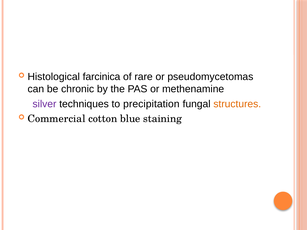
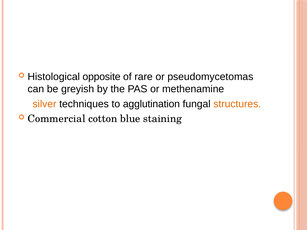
farcinica: farcinica -> opposite
chronic: chronic -> greyish
silver colour: purple -> orange
precipitation: precipitation -> agglutination
